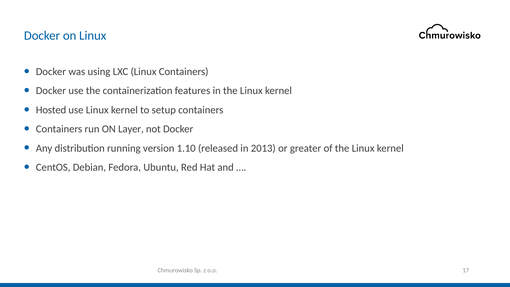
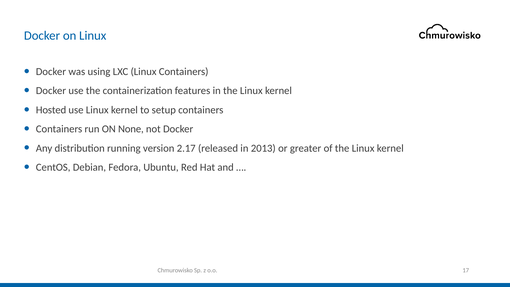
Layer: Layer -> None
1.10: 1.10 -> 2.17
